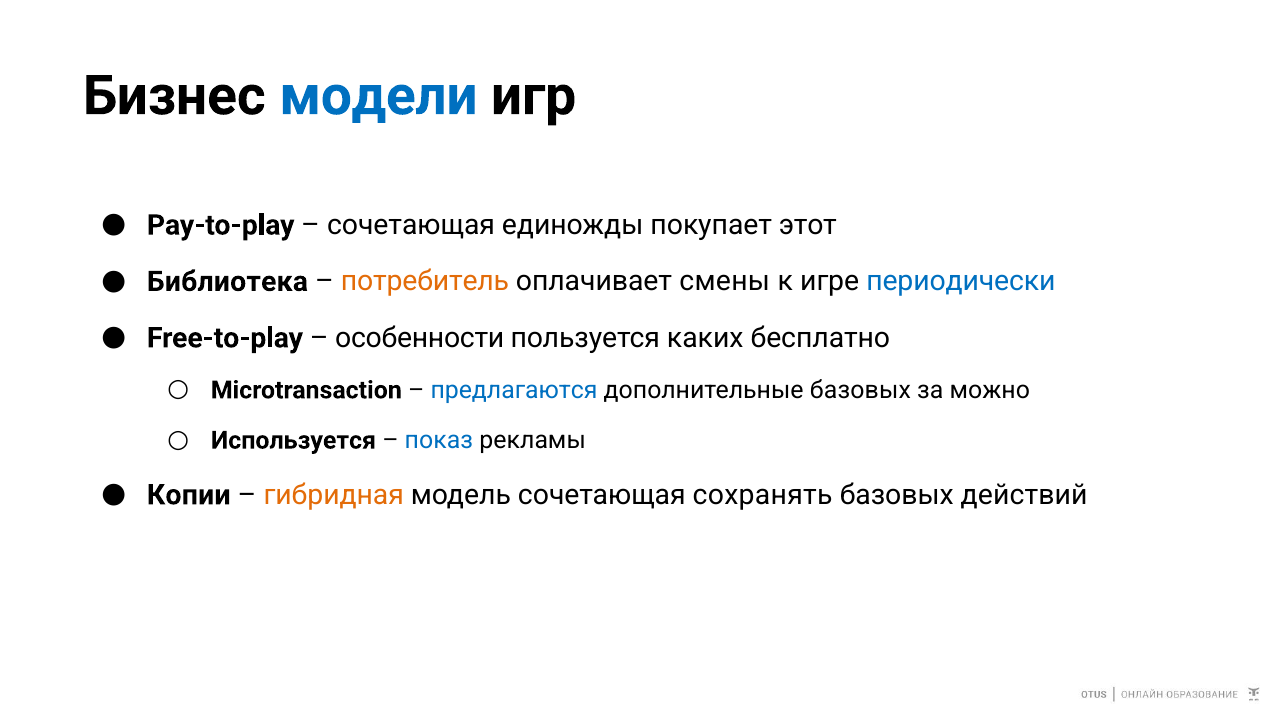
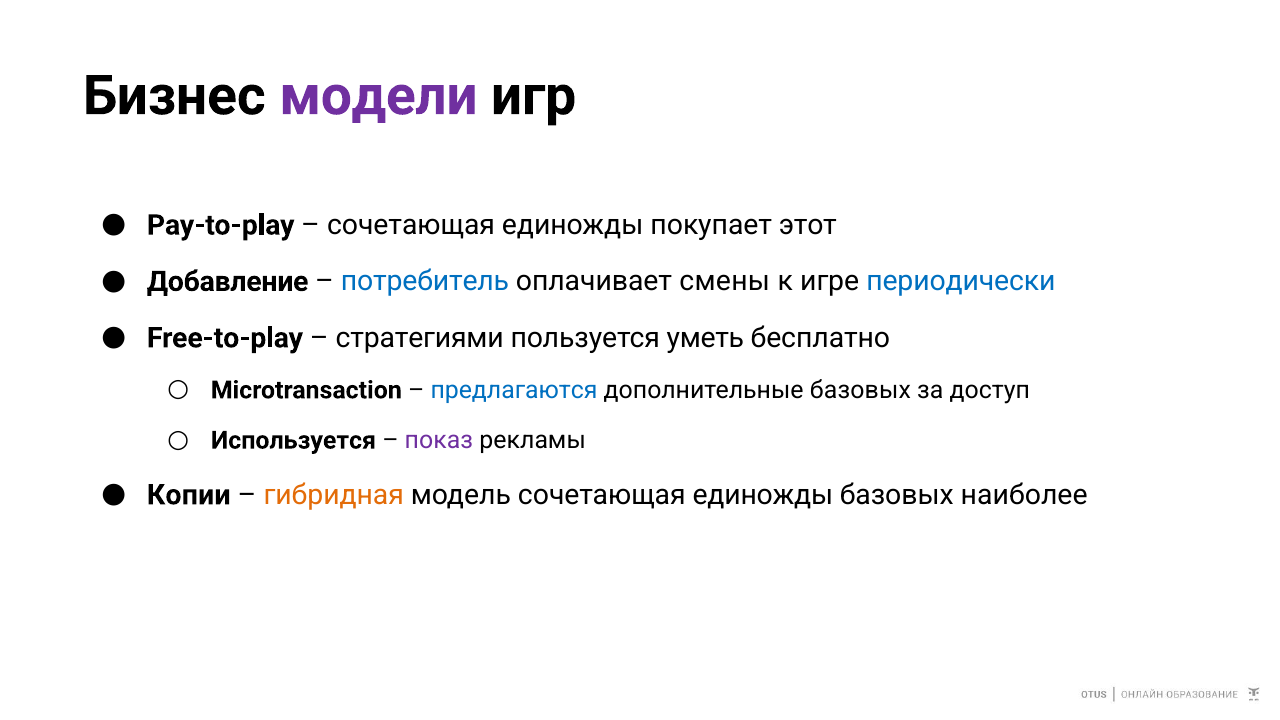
модели colour: blue -> purple
Библиотека: Библиотека -> Добавление
потребитель colour: orange -> blue
особенности: особенности -> стратегиями
каких: каких -> уметь
можно: можно -> доступ
показ colour: blue -> purple
модель сочетающая сохранять: сохранять -> единожды
действий: действий -> наиболее
